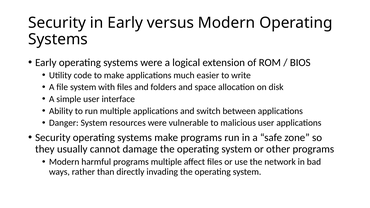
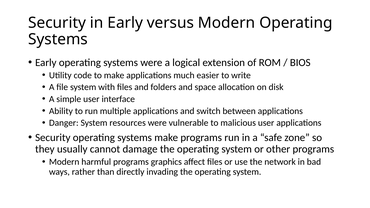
programs multiple: multiple -> graphics
